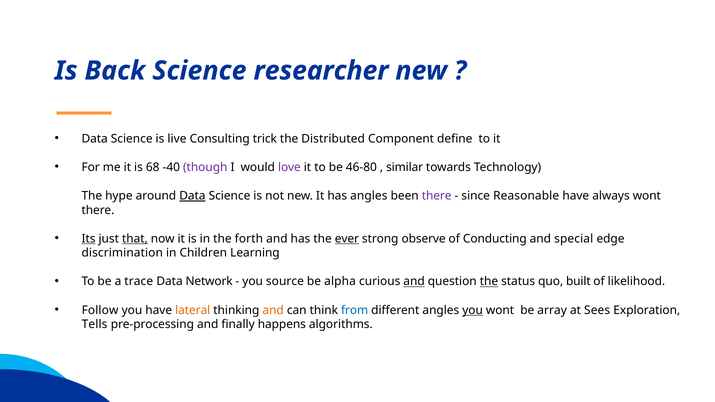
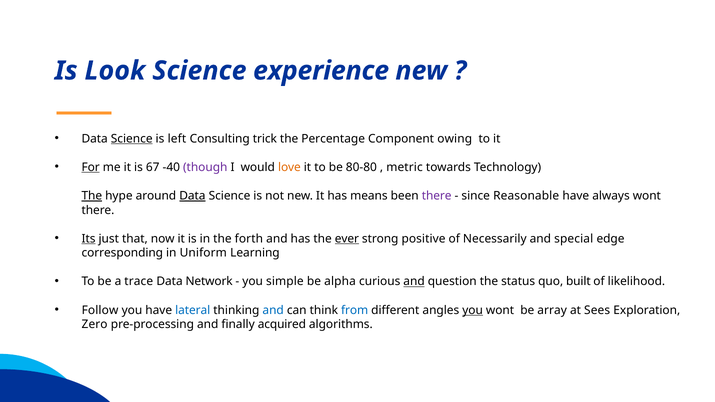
Back: Back -> Look
researcher: researcher -> experience
Science at (132, 139) underline: none -> present
live: live -> left
Distributed: Distributed -> Percentage
define: define -> owing
For underline: none -> present
68: 68 -> 67
love colour: purple -> orange
46-80: 46-80 -> 80-80
similar: similar -> metric
The at (92, 196) underline: none -> present
has angles: angles -> means
that underline: present -> none
observe: observe -> positive
Conducting: Conducting -> Necessarily
discrimination: discrimination -> corresponding
Children: Children -> Uniform
source: source -> simple
the at (489, 282) underline: present -> none
lateral colour: orange -> blue
and at (273, 310) colour: orange -> blue
Tells: Tells -> Zero
happens: happens -> acquired
